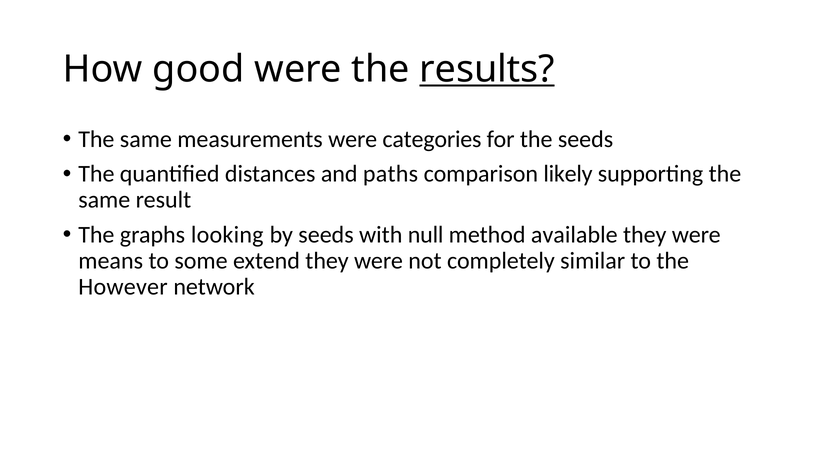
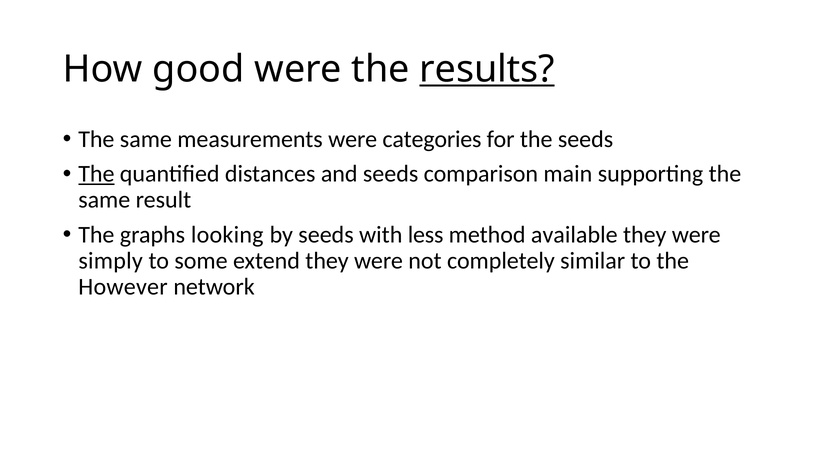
The at (96, 174) underline: none -> present
and paths: paths -> seeds
likely: likely -> main
null: null -> less
means: means -> simply
